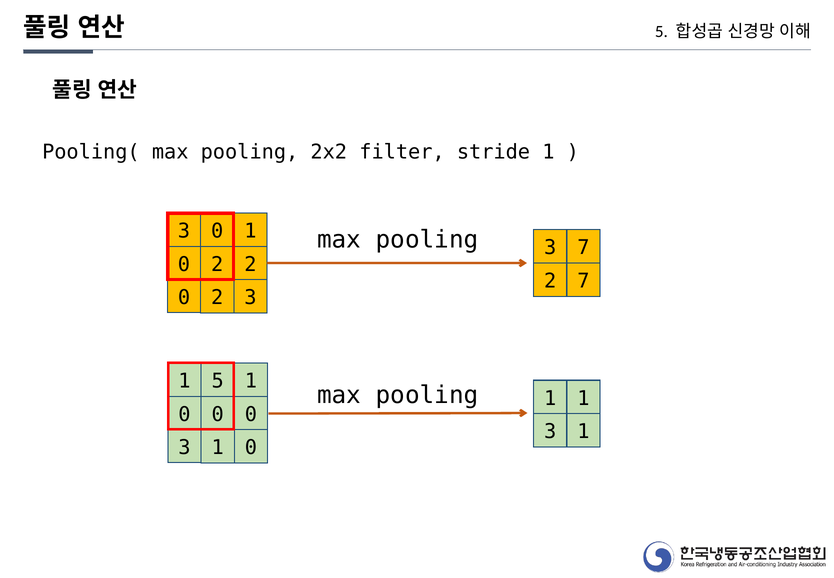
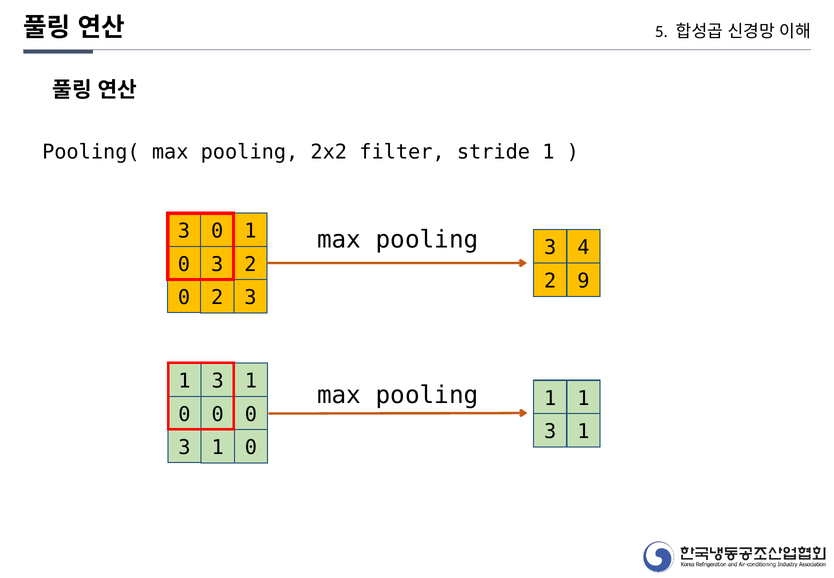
3 7: 7 -> 4
2 at (217, 264): 2 -> 3
2 7: 7 -> 9
5 at (218, 381): 5 -> 3
